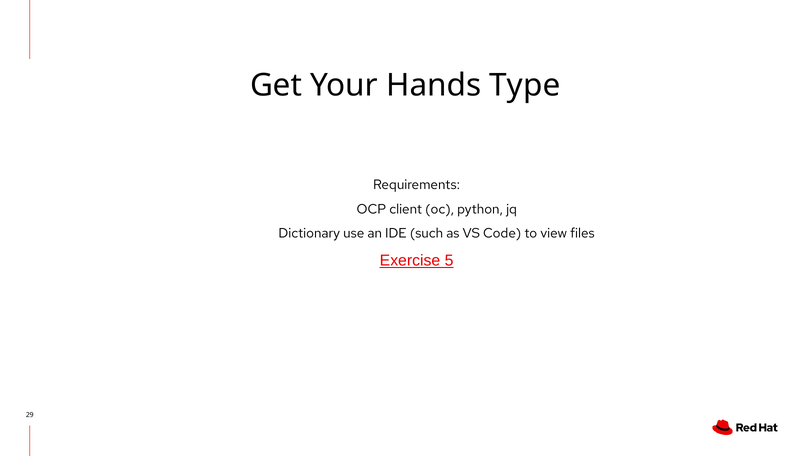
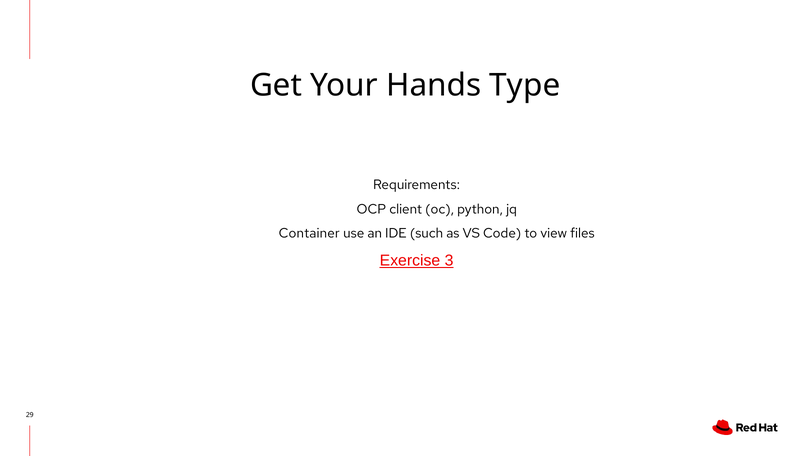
Dictionary: Dictionary -> Container
5: 5 -> 3
